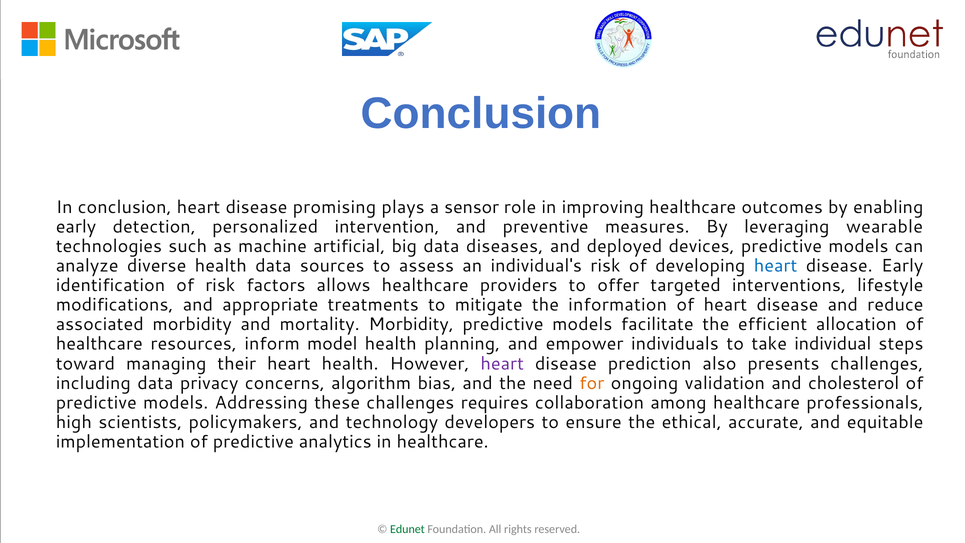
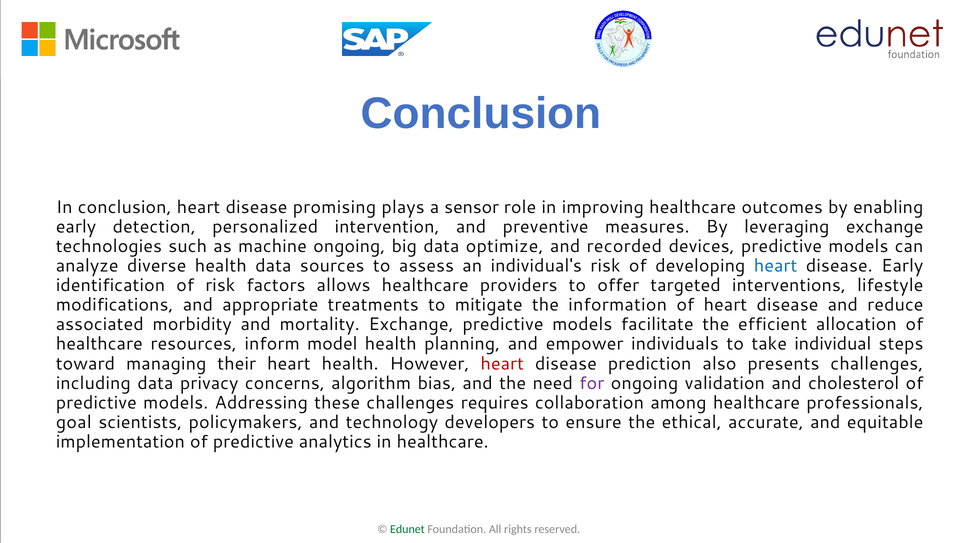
leveraging wearable: wearable -> exchange
machine artificial: artificial -> ongoing
diseases: diseases -> optimize
deployed: deployed -> recorded
mortality Morbidity: Morbidity -> Exchange
heart at (502, 363) colour: purple -> red
for colour: orange -> purple
high: high -> goal
